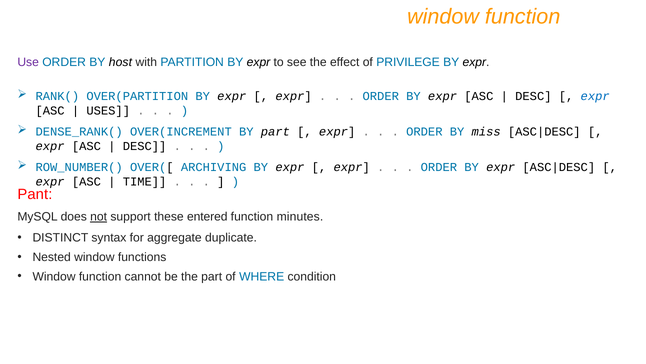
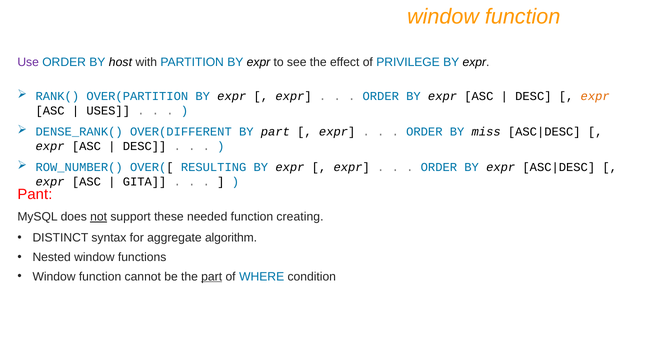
expr at (595, 96) colour: blue -> orange
OVER(INCREMENT: OVER(INCREMENT -> OVER(DIFFERENT
ARCHIVING: ARCHIVING -> RESULTING
TIME: TIME -> GITA
entered: entered -> needed
minutes: minutes -> creating
duplicate: duplicate -> algorithm
part at (212, 276) underline: none -> present
